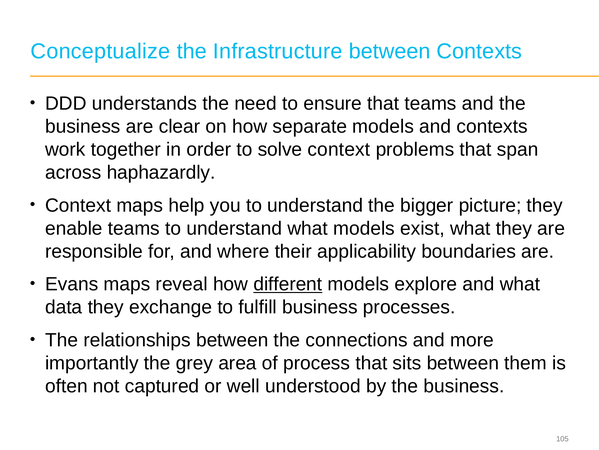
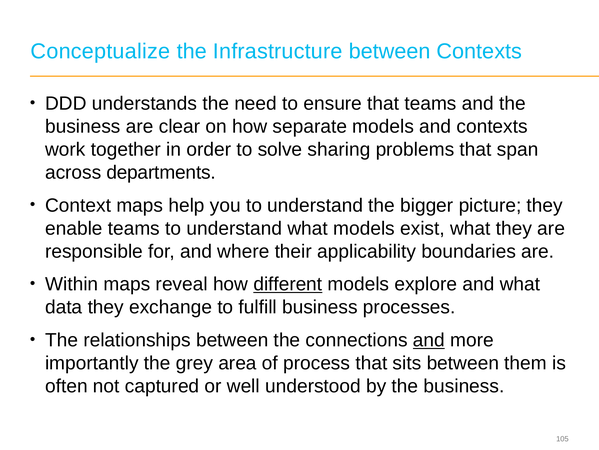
solve context: context -> sharing
haphazardly: haphazardly -> departments
Evans: Evans -> Within
and at (429, 340) underline: none -> present
